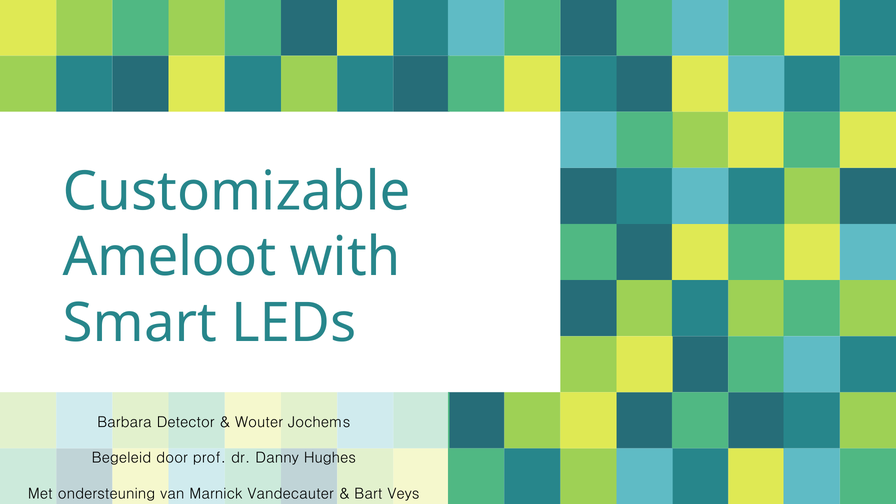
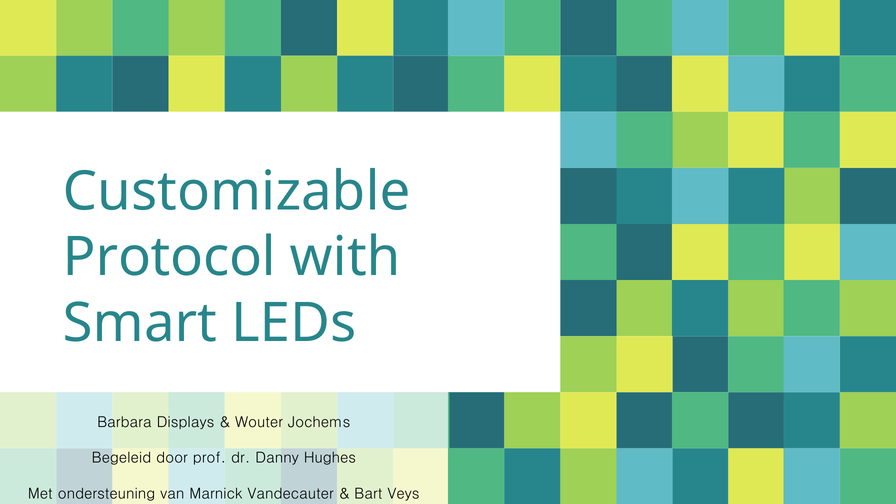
Ameloot: Ameloot -> Protocol
Detector: Detector -> Displays
